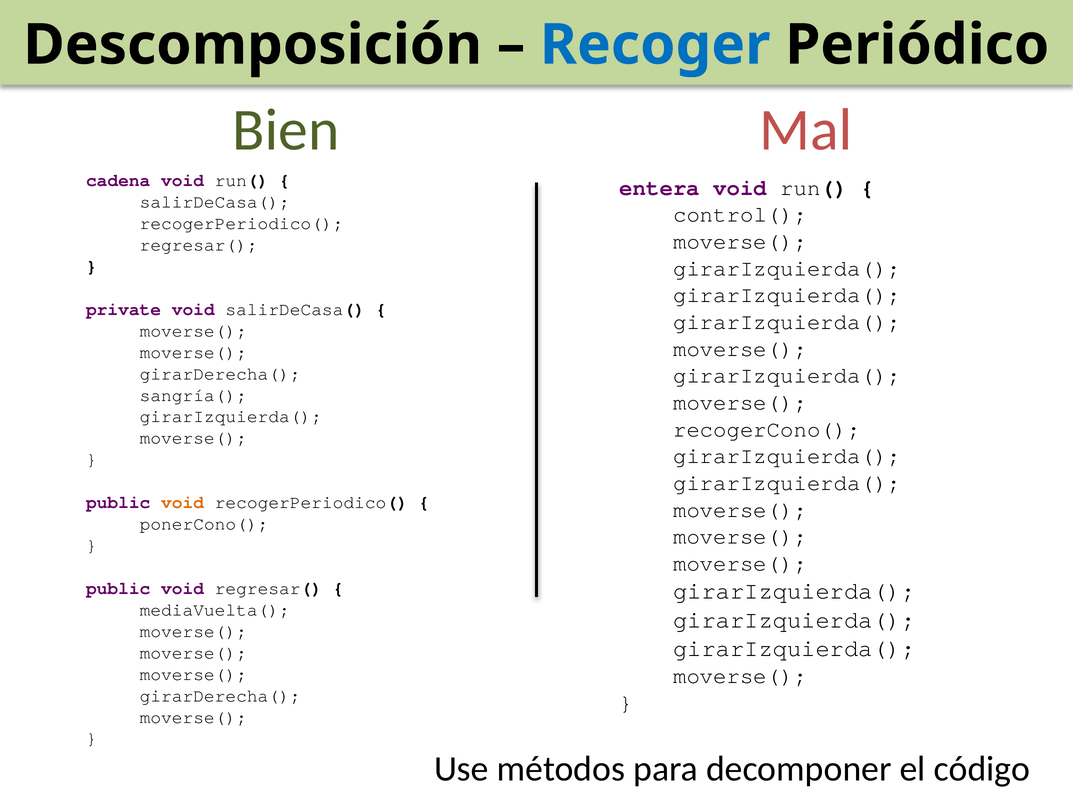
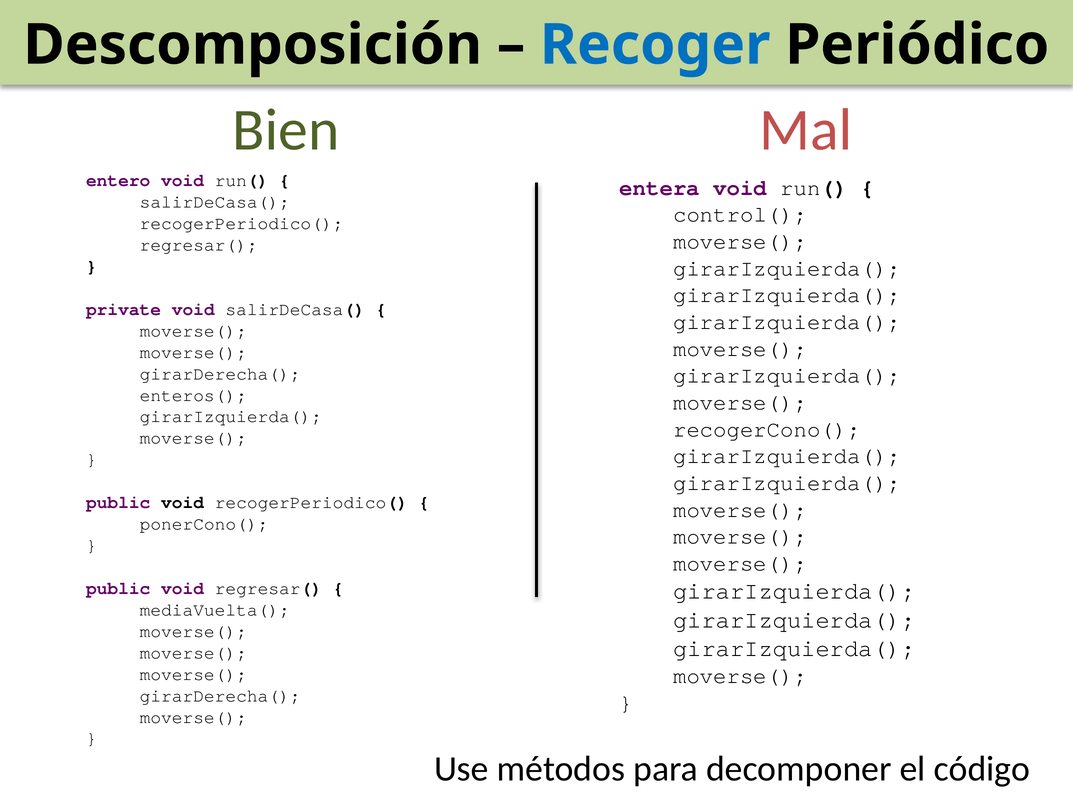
cadena: cadena -> entero
sangría(: sangría( -> enteros(
void at (183, 502) colour: orange -> black
